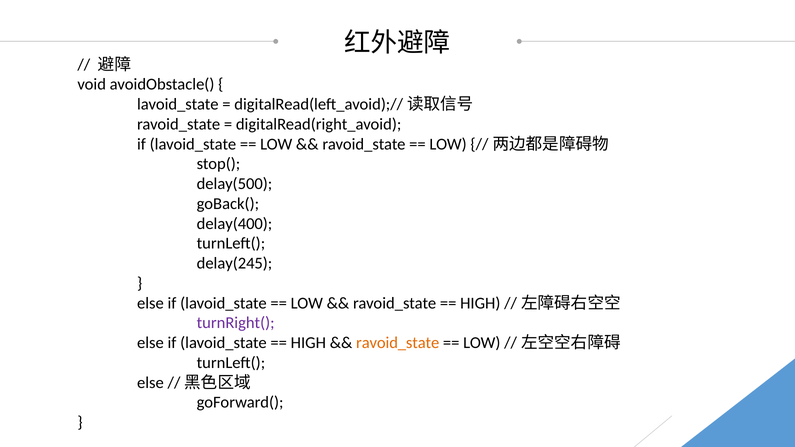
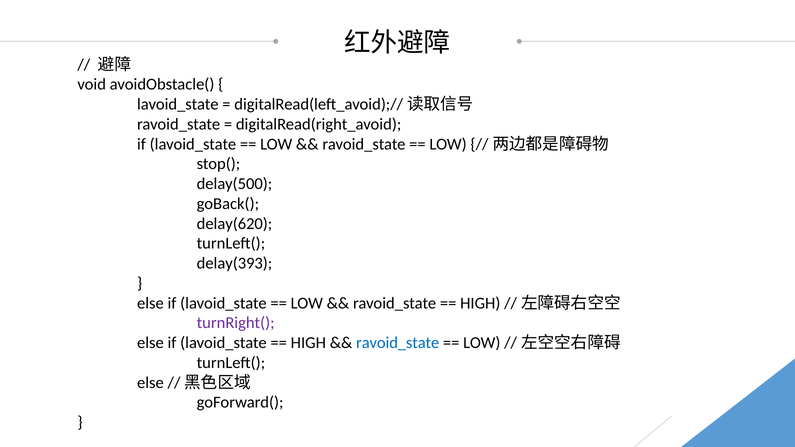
delay(400: delay(400 -> delay(620
delay(245: delay(245 -> delay(393
ravoid_state at (398, 343) colour: orange -> blue
